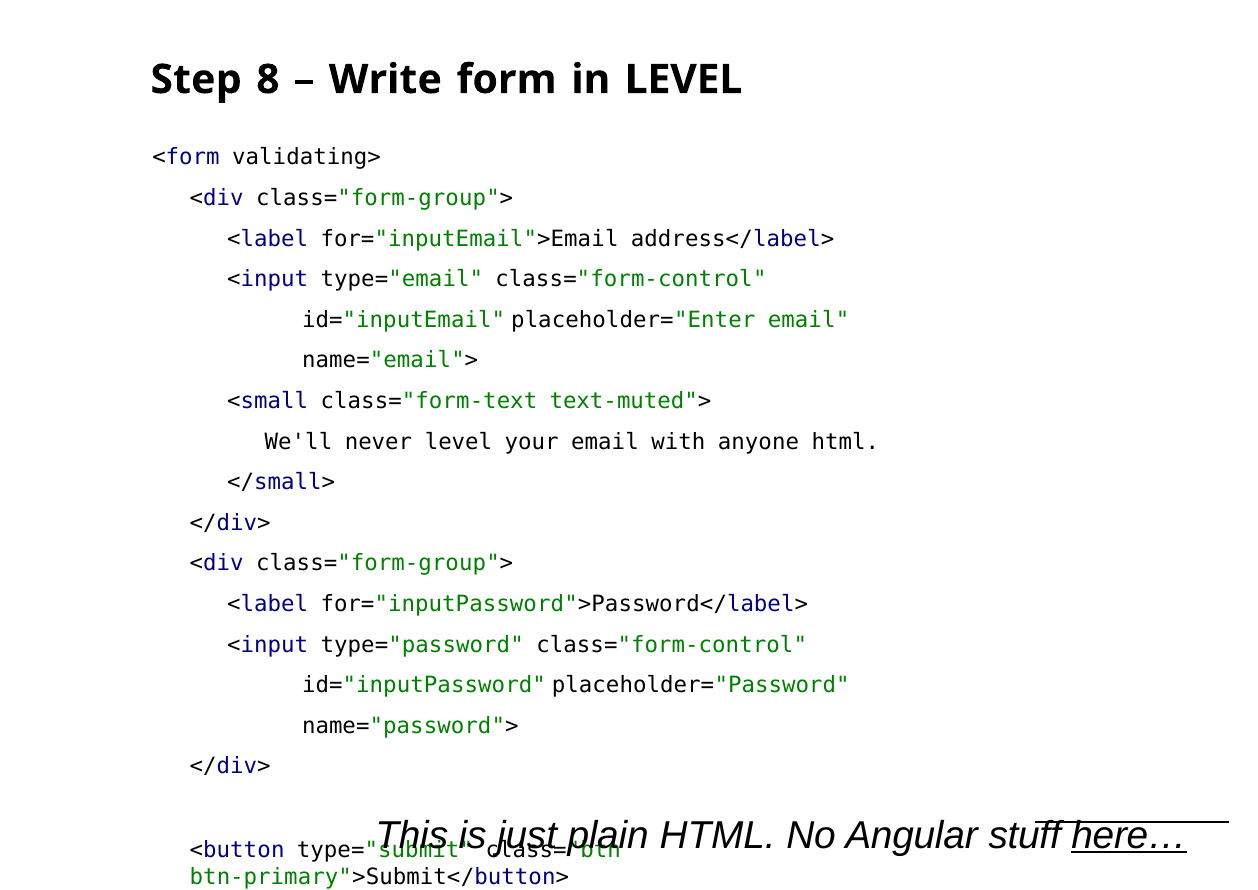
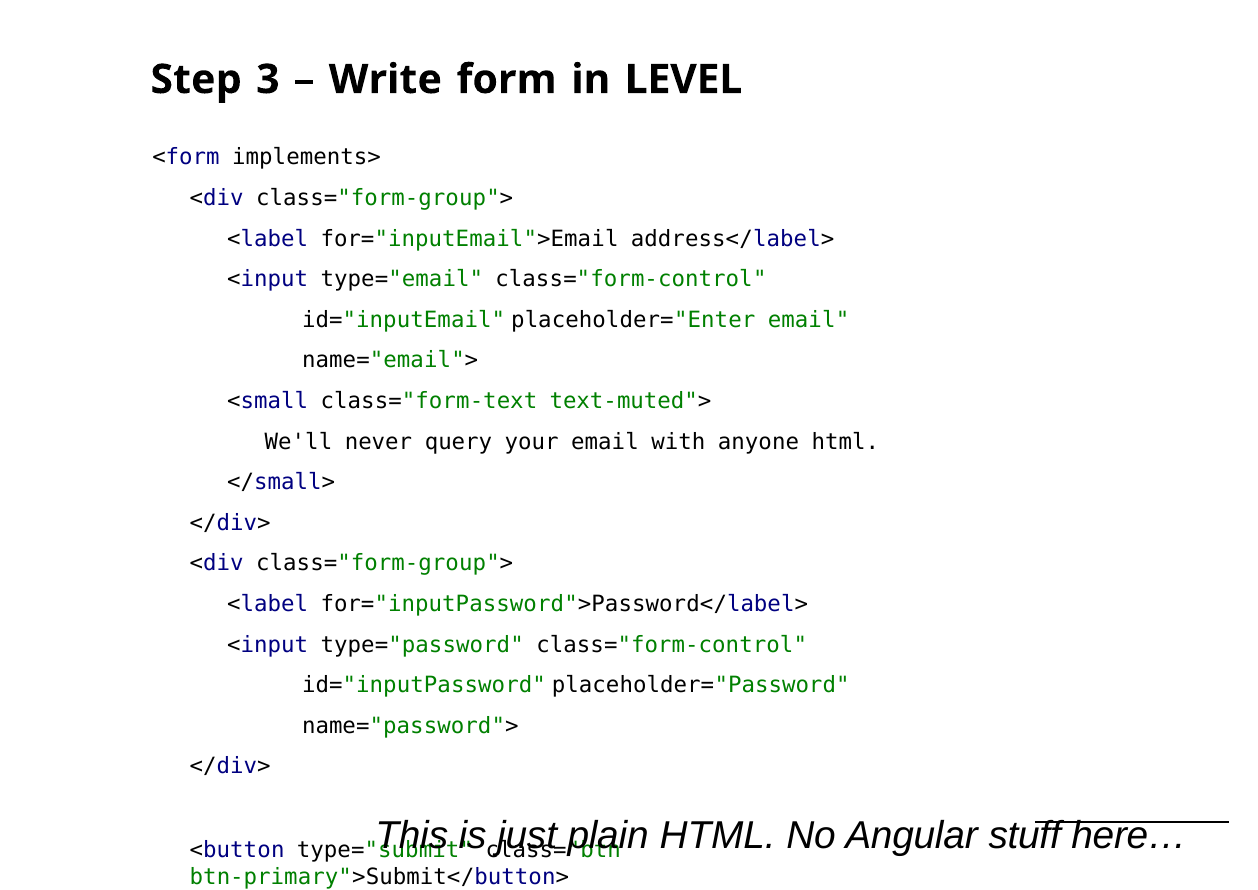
8: 8 -> 3
validating>: validating> -> implements>
never level: level -> query
here… underline: present -> none
